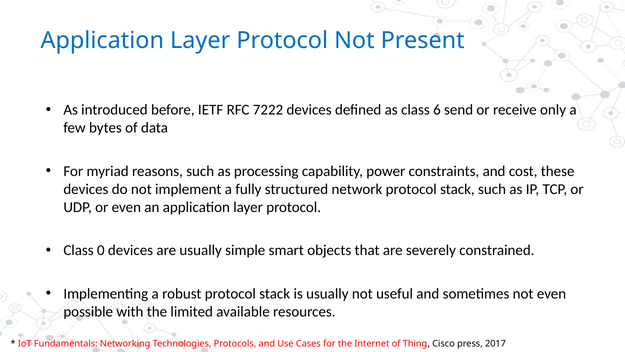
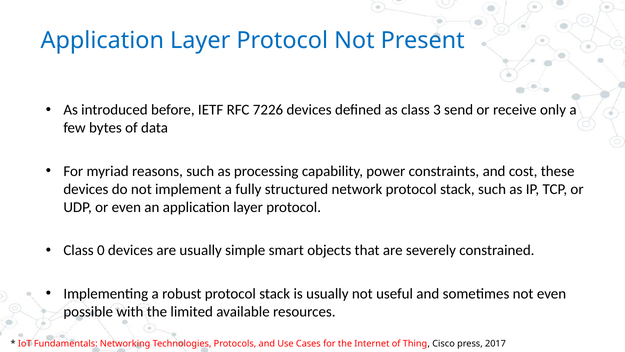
7222: 7222 -> 7226
6: 6 -> 3
